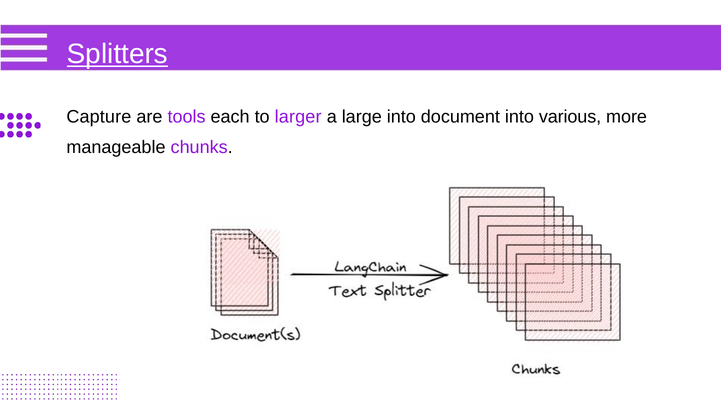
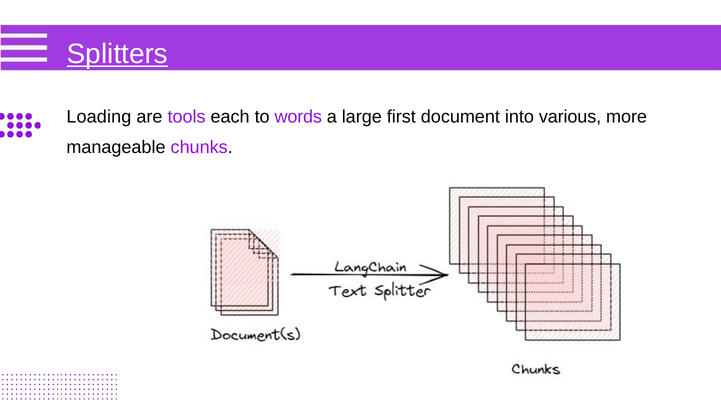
Capture: Capture -> Loading
larger: larger -> words
large into: into -> first
